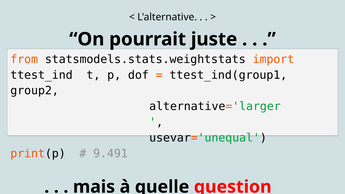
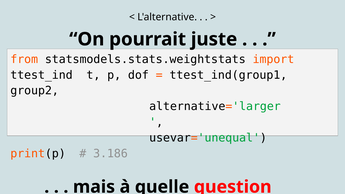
9.491: 9.491 -> 3.186
